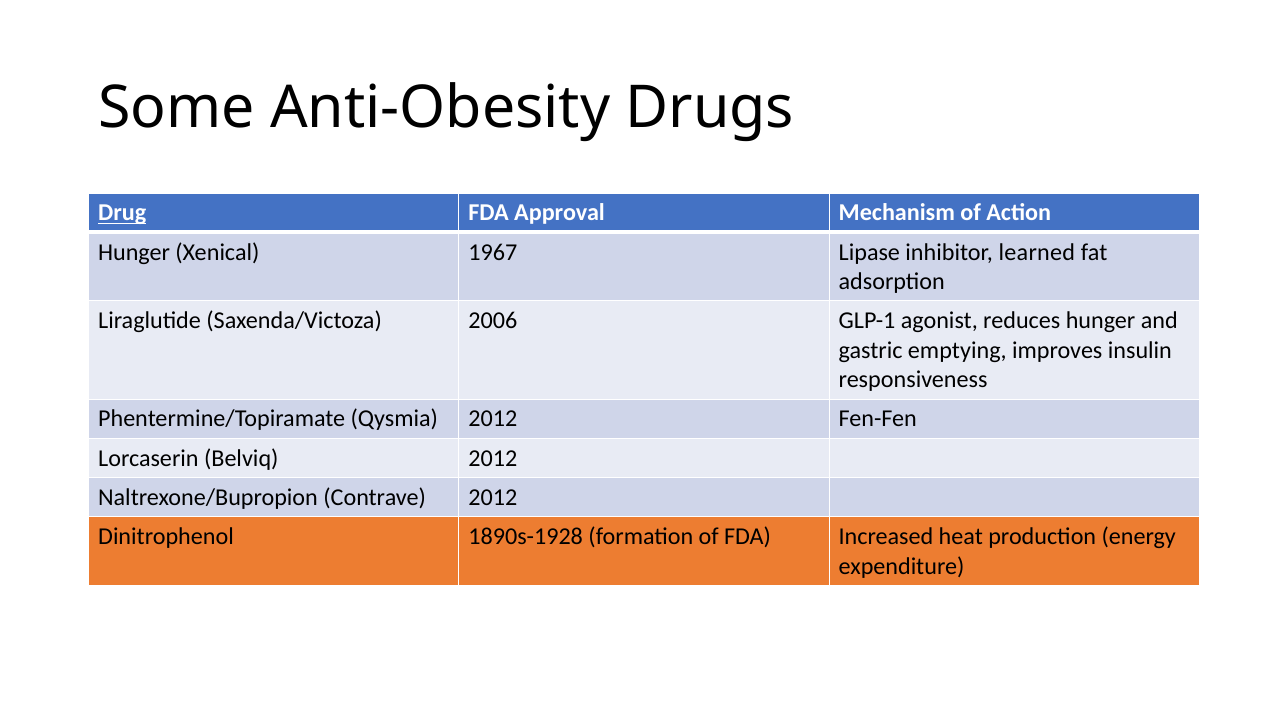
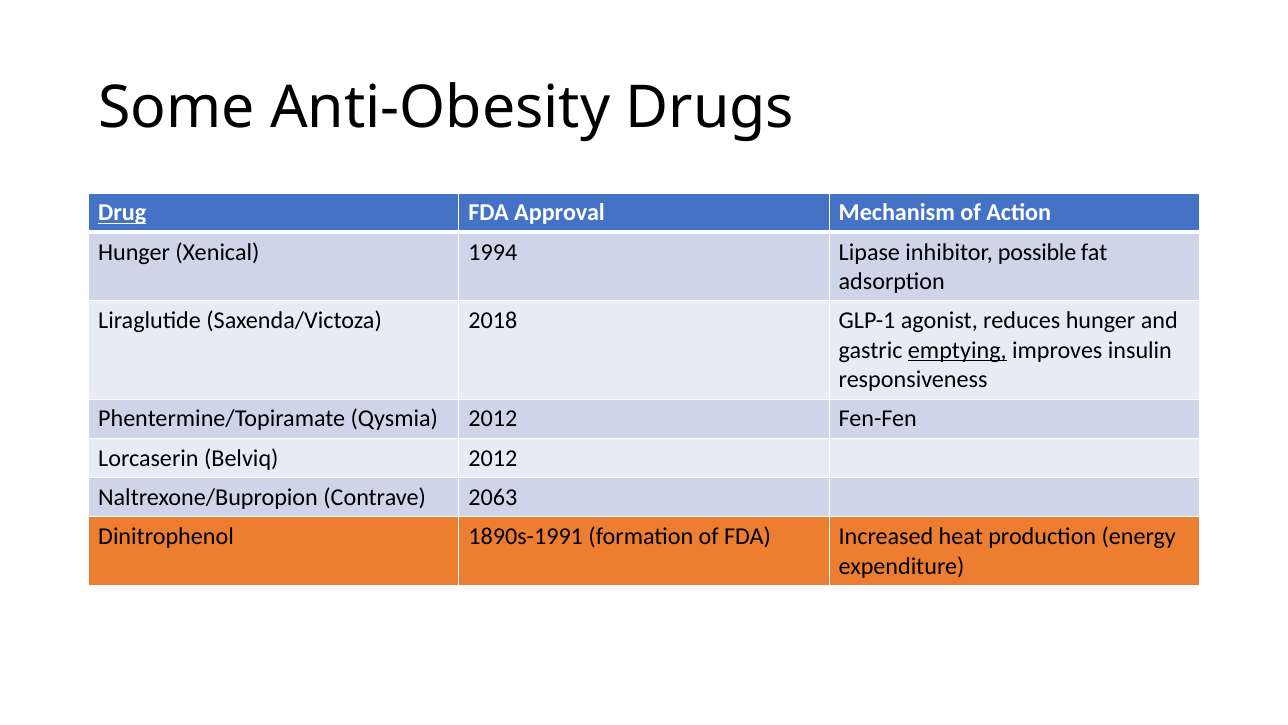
1967: 1967 -> 1994
learned: learned -> possible
2006: 2006 -> 2018
emptying underline: none -> present
Contrave 2012: 2012 -> 2063
1890s-1928: 1890s-1928 -> 1890s-1991
